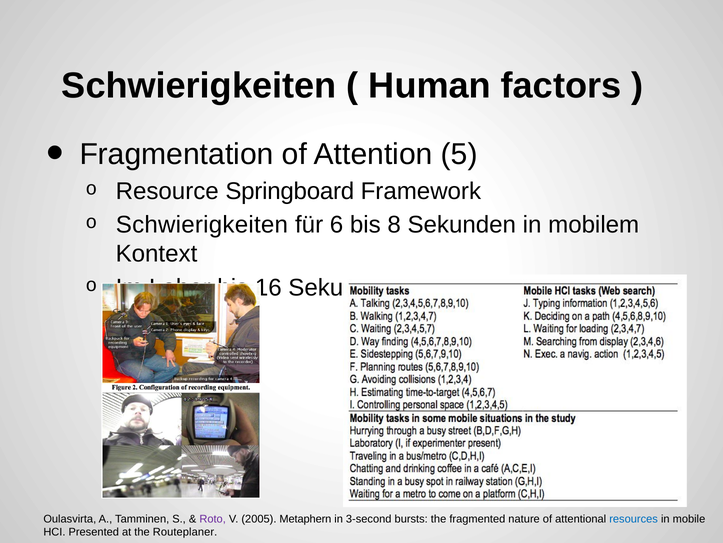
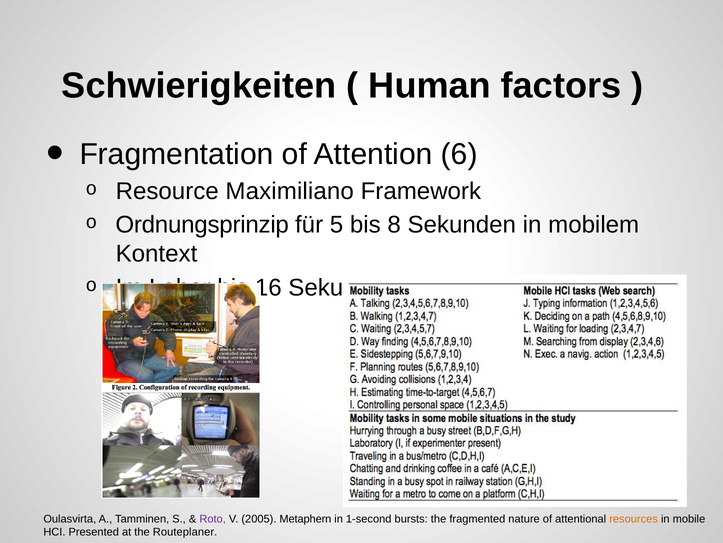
5: 5 -> 6
Springboard: Springboard -> Maximiliano
Schwierigkeiten at (202, 225): Schwierigkeiten -> Ordnungsprinzip
6: 6 -> 5
3-second: 3-second -> 1-second
resources colour: blue -> orange
